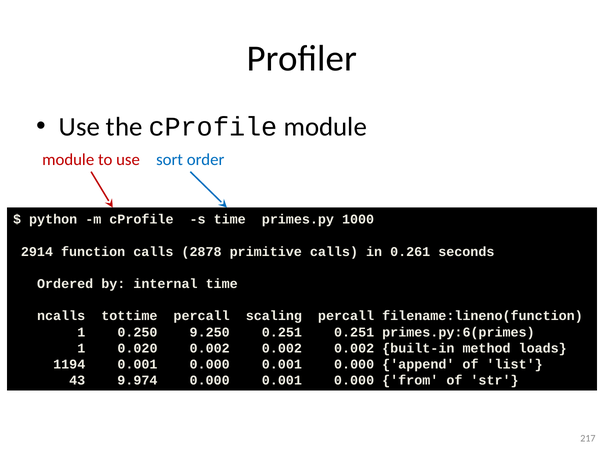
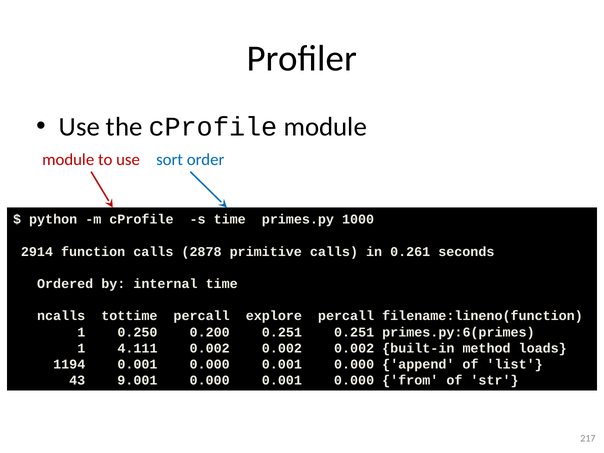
scaling: scaling -> explore
9.250: 9.250 -> 0.200
0.020: 0.020 -> 4.111
9.974: 9.974 -> 9.001
